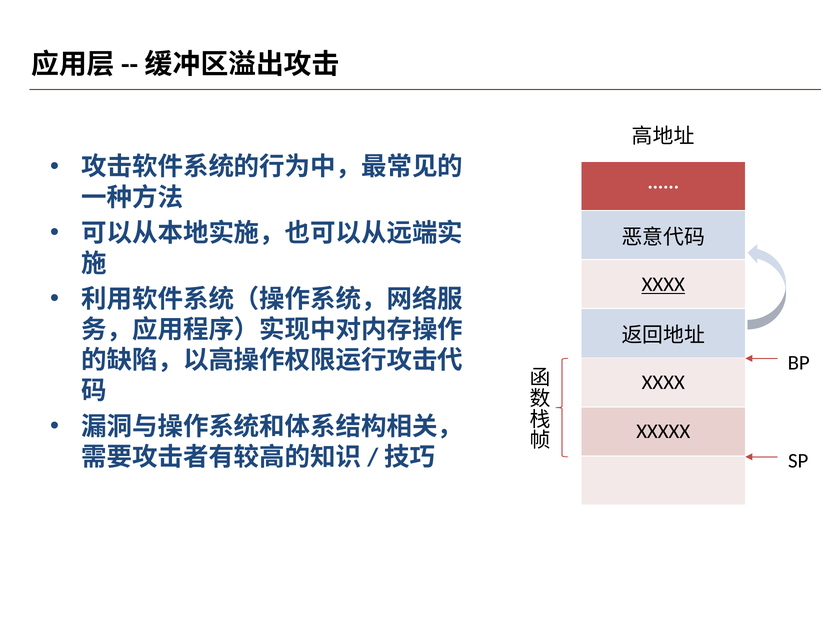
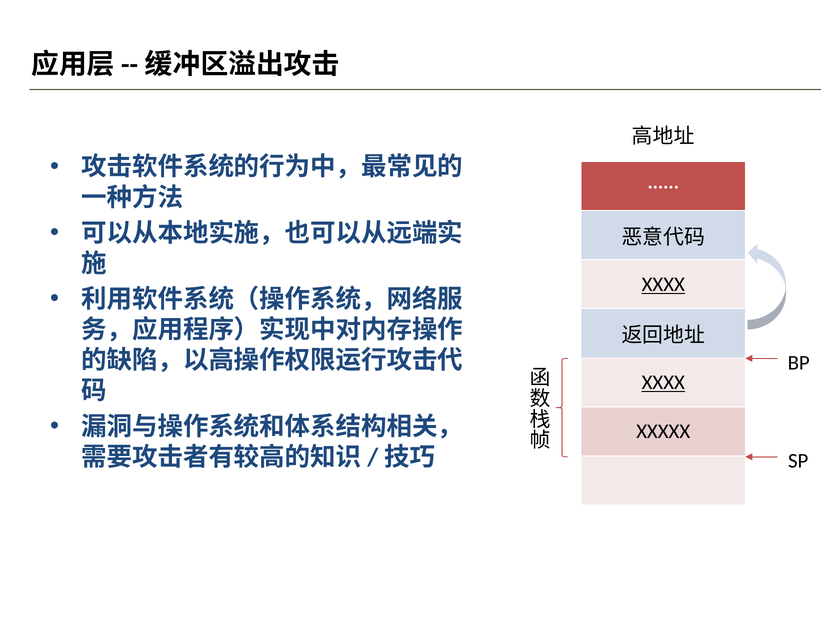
XXXX at (663, 383) underline: none -> present
